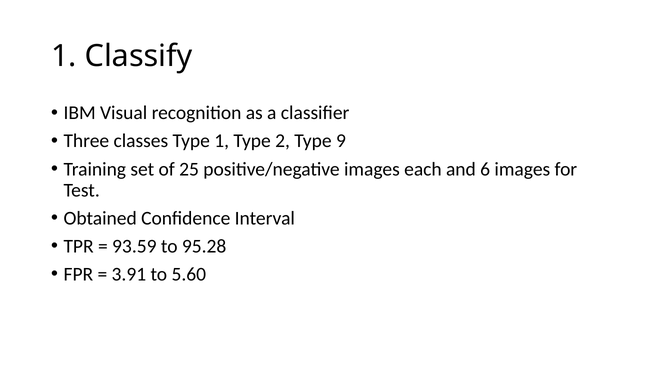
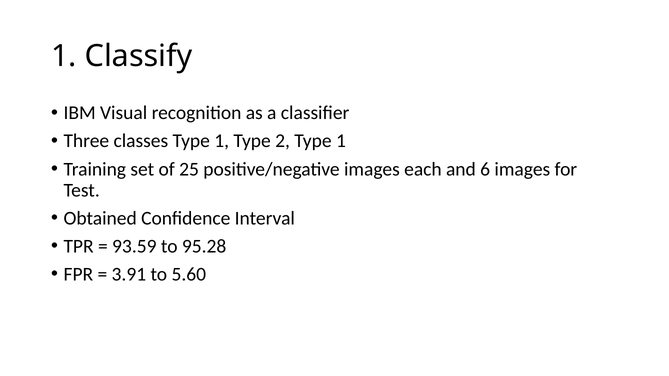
2 Type 9: 9 -> 1
